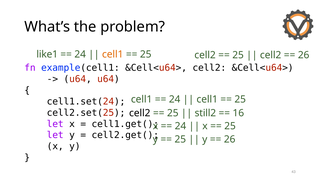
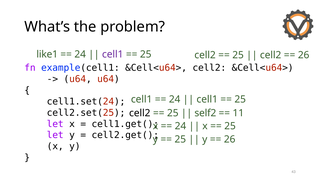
cell1 at (113, 54) colour: orange -> purple
still2: still2 -> self2
16: 16 -> 11
